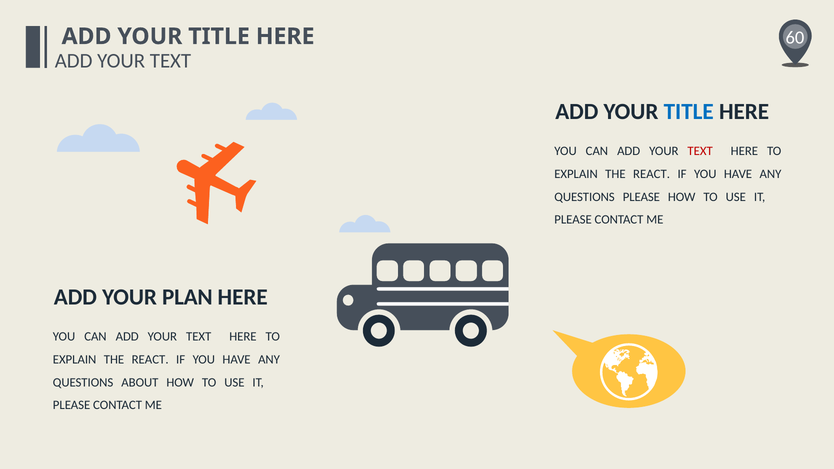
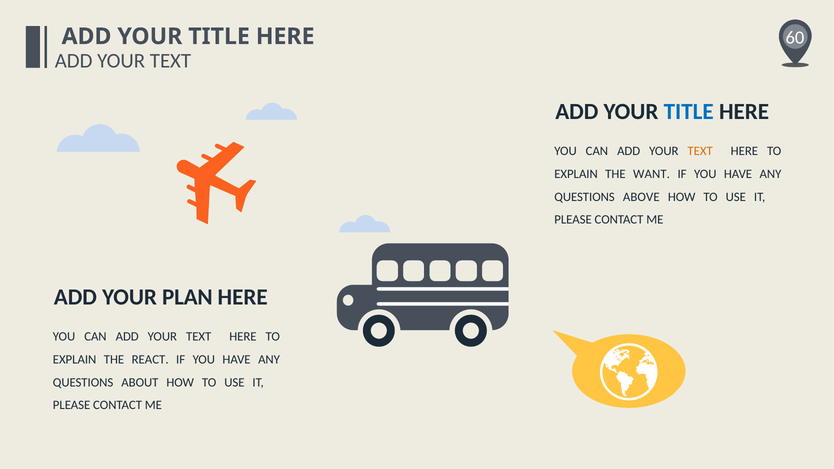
TEXT at (700, 151) colour: red -> orange
REACT at (652, 174): REACT -> WANT
QUESTIONS PLEASE: PLEASE -> ABOVE
